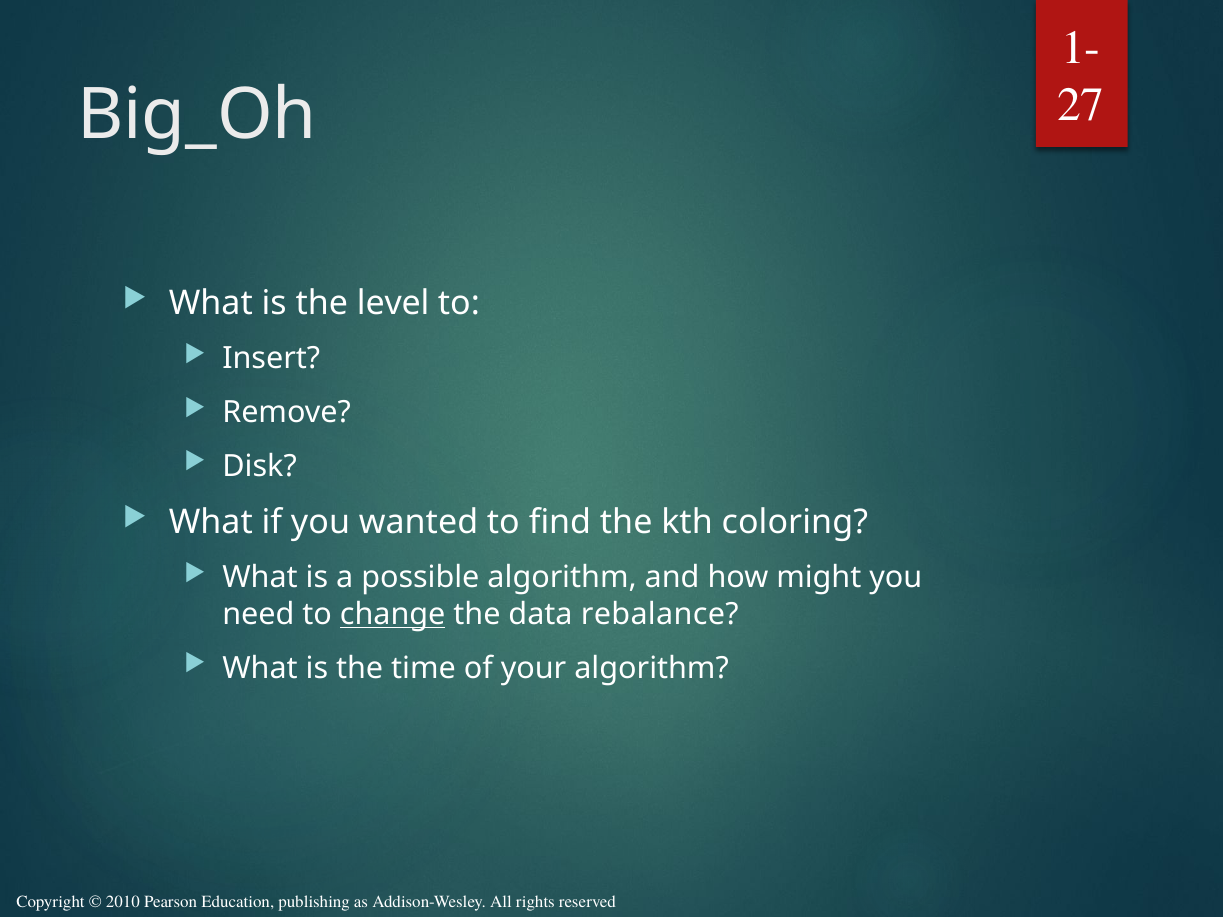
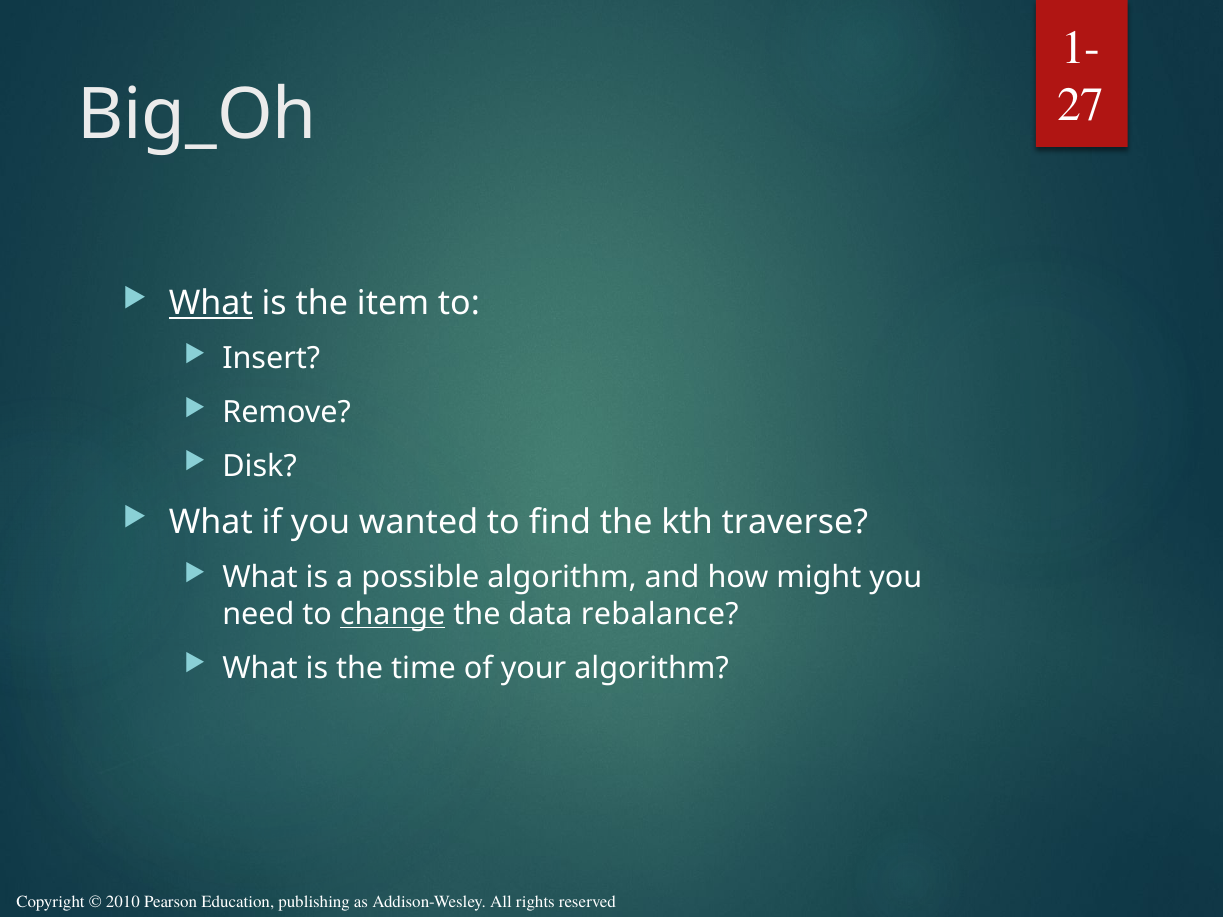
What at (211, 303) underline: none -> present
level: level -> item
coloring: coloring -> traverse
